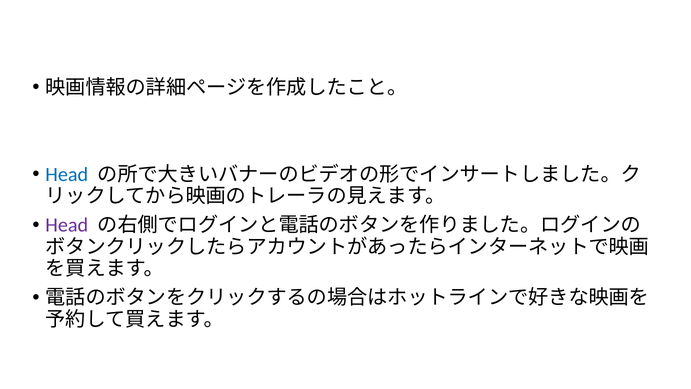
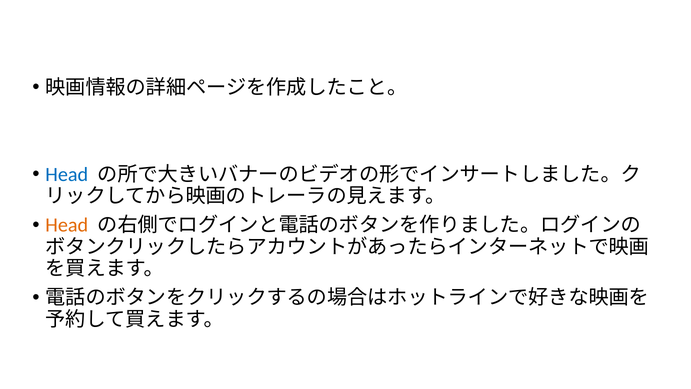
Head at (67, 225) colour: purple -> orange
